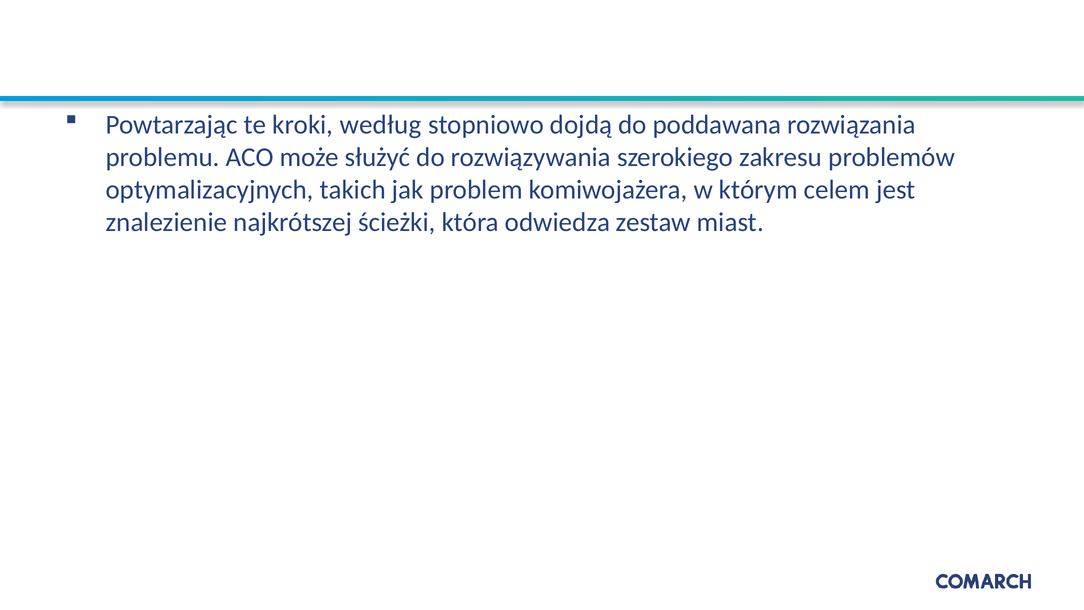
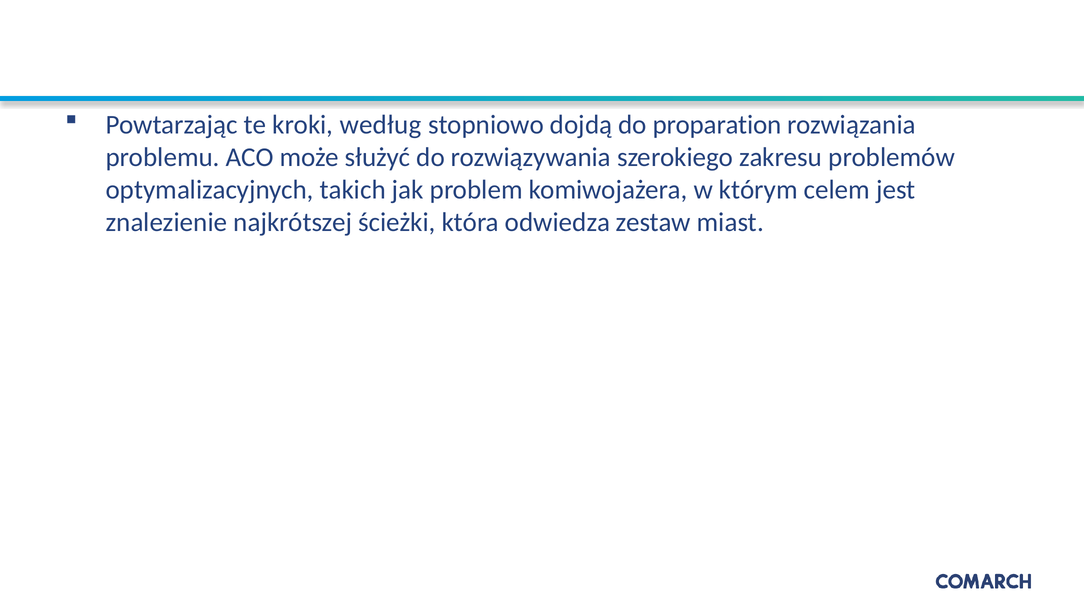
poddawana: poddawana -> proparation
